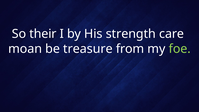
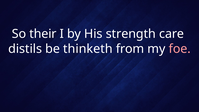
moan: moan -> distils
treasure: treasure -> thinketh
foe colour: light green -> pink
